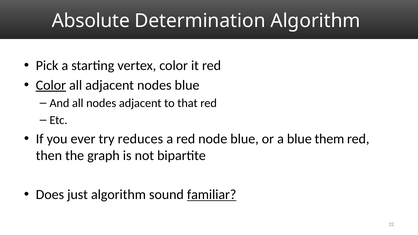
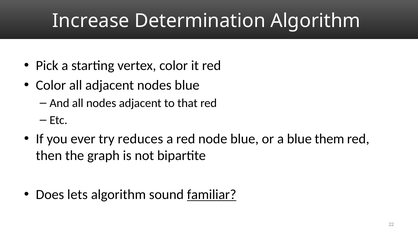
Absolute: Absolute -> Increase
Color at (51, 85) underline: present -> none
just: just -> lets
